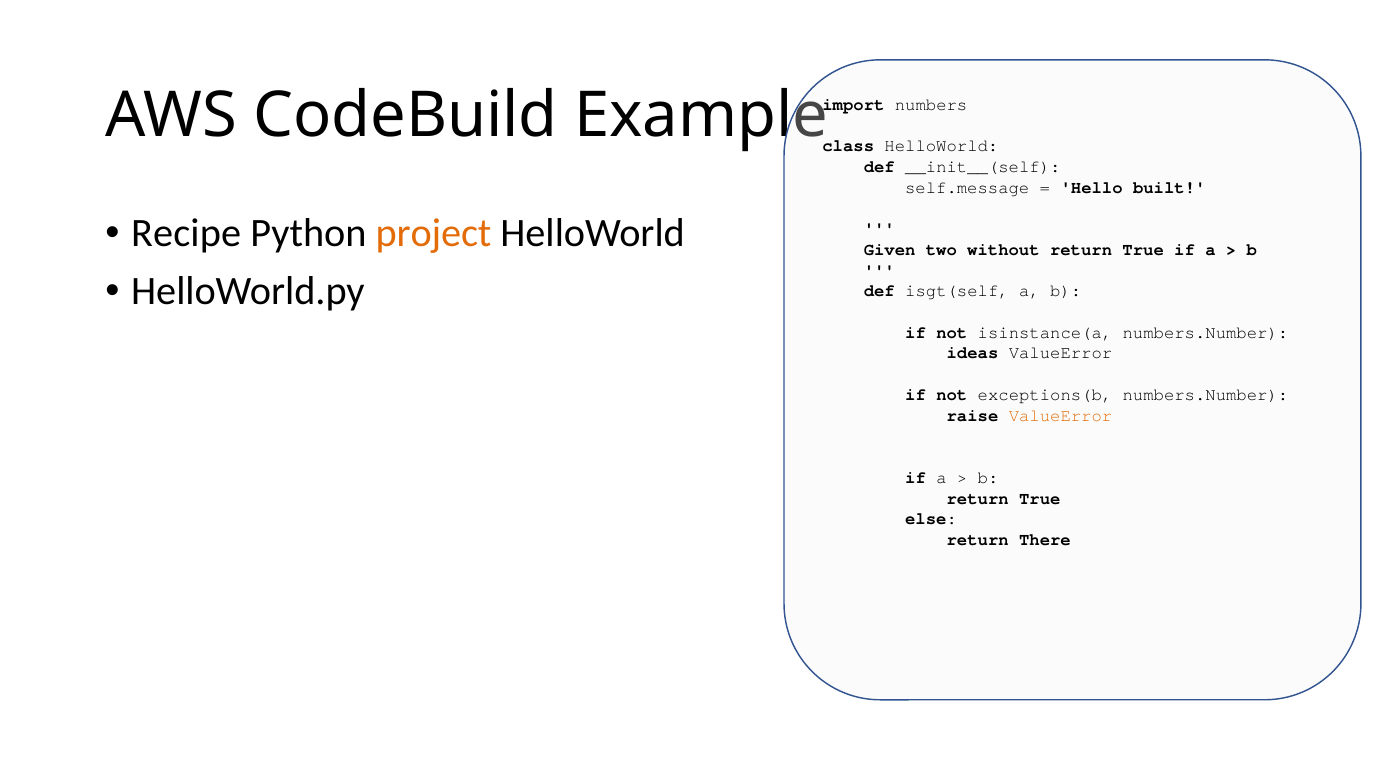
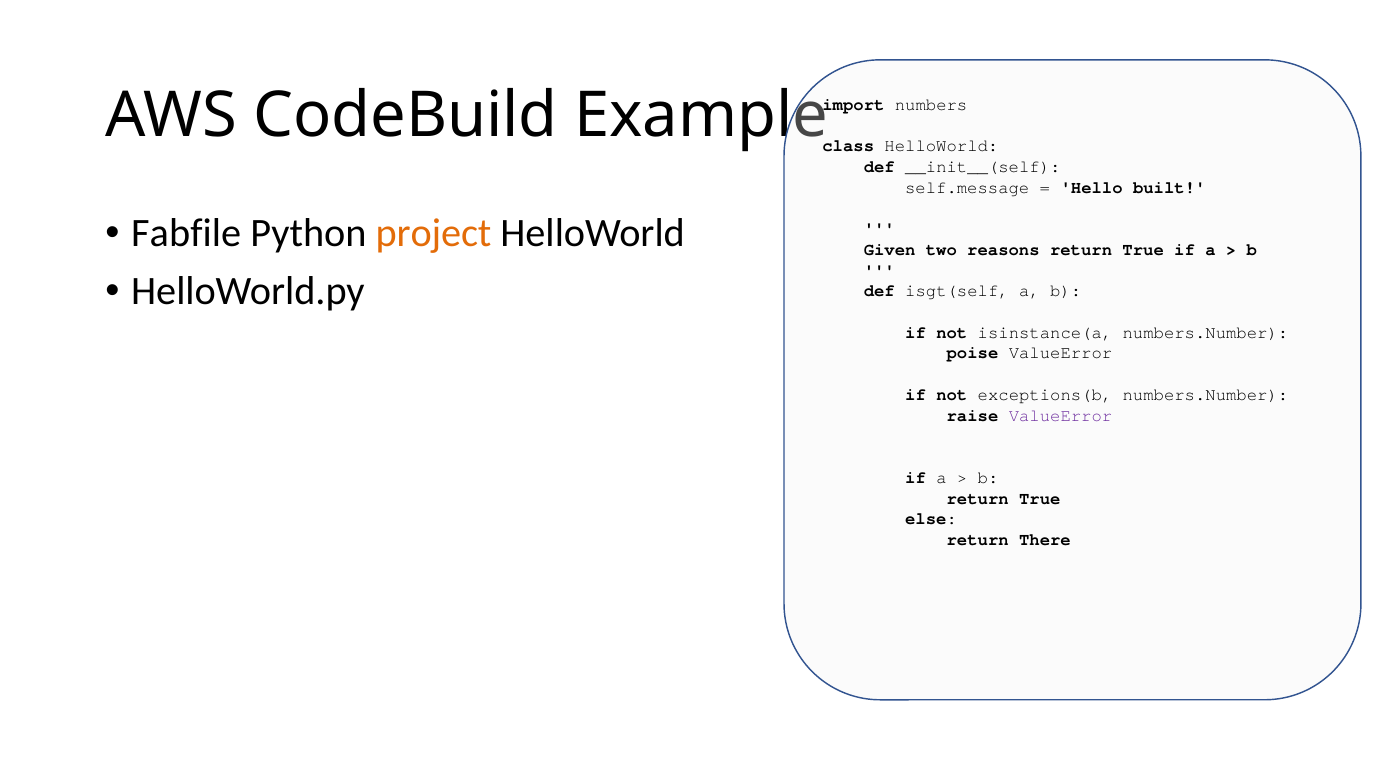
Recipe: Recipe -> Fabfile
without: without -> reasons
ideas: ideas -> poise
ValueError at (1061, 415) colour: orange -> purple
